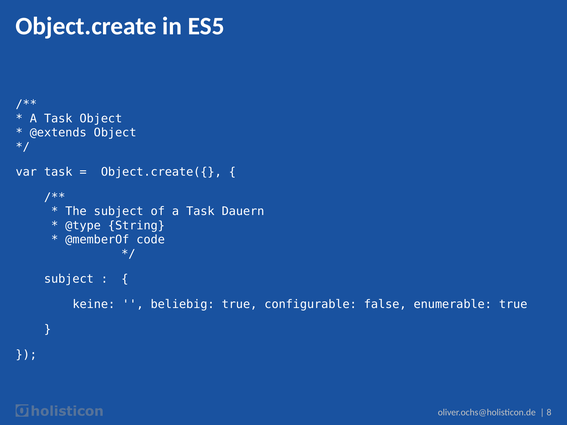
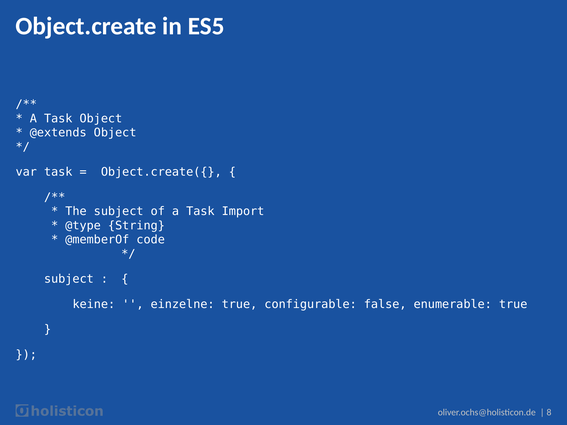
Dauern: Dauern -> Import
beliebig: beliebig -> einzelne
